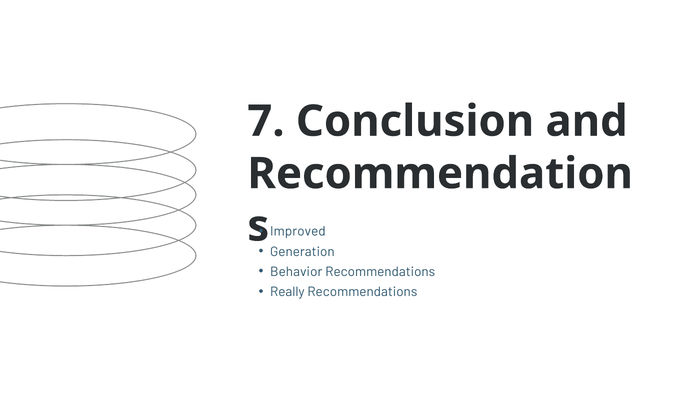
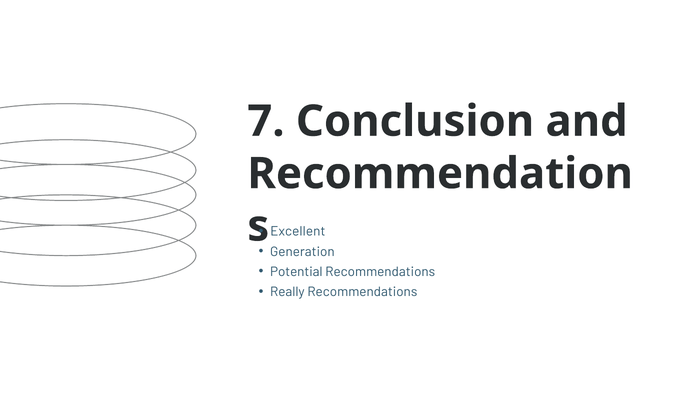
Improved: Improved -> Excellent
Behavior: Behavior -> Potential
